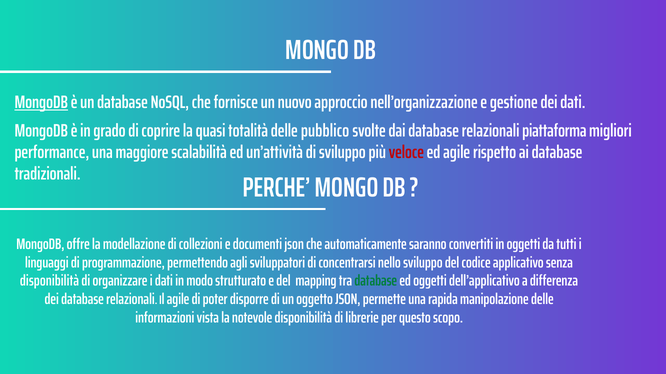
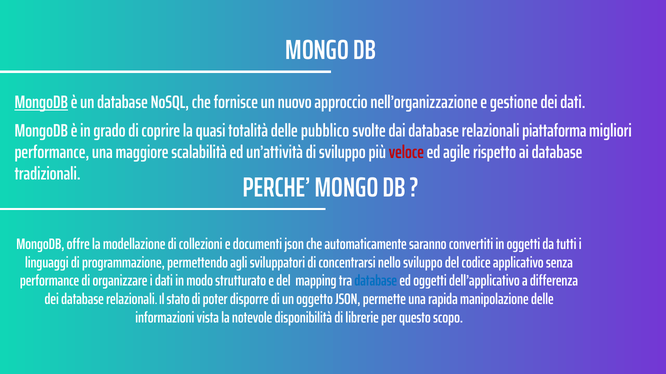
disponibilità at (49, 281): disponibilità -> performance
database at (376, 281) colour: green -> blue
Il agile: agile -> stato
